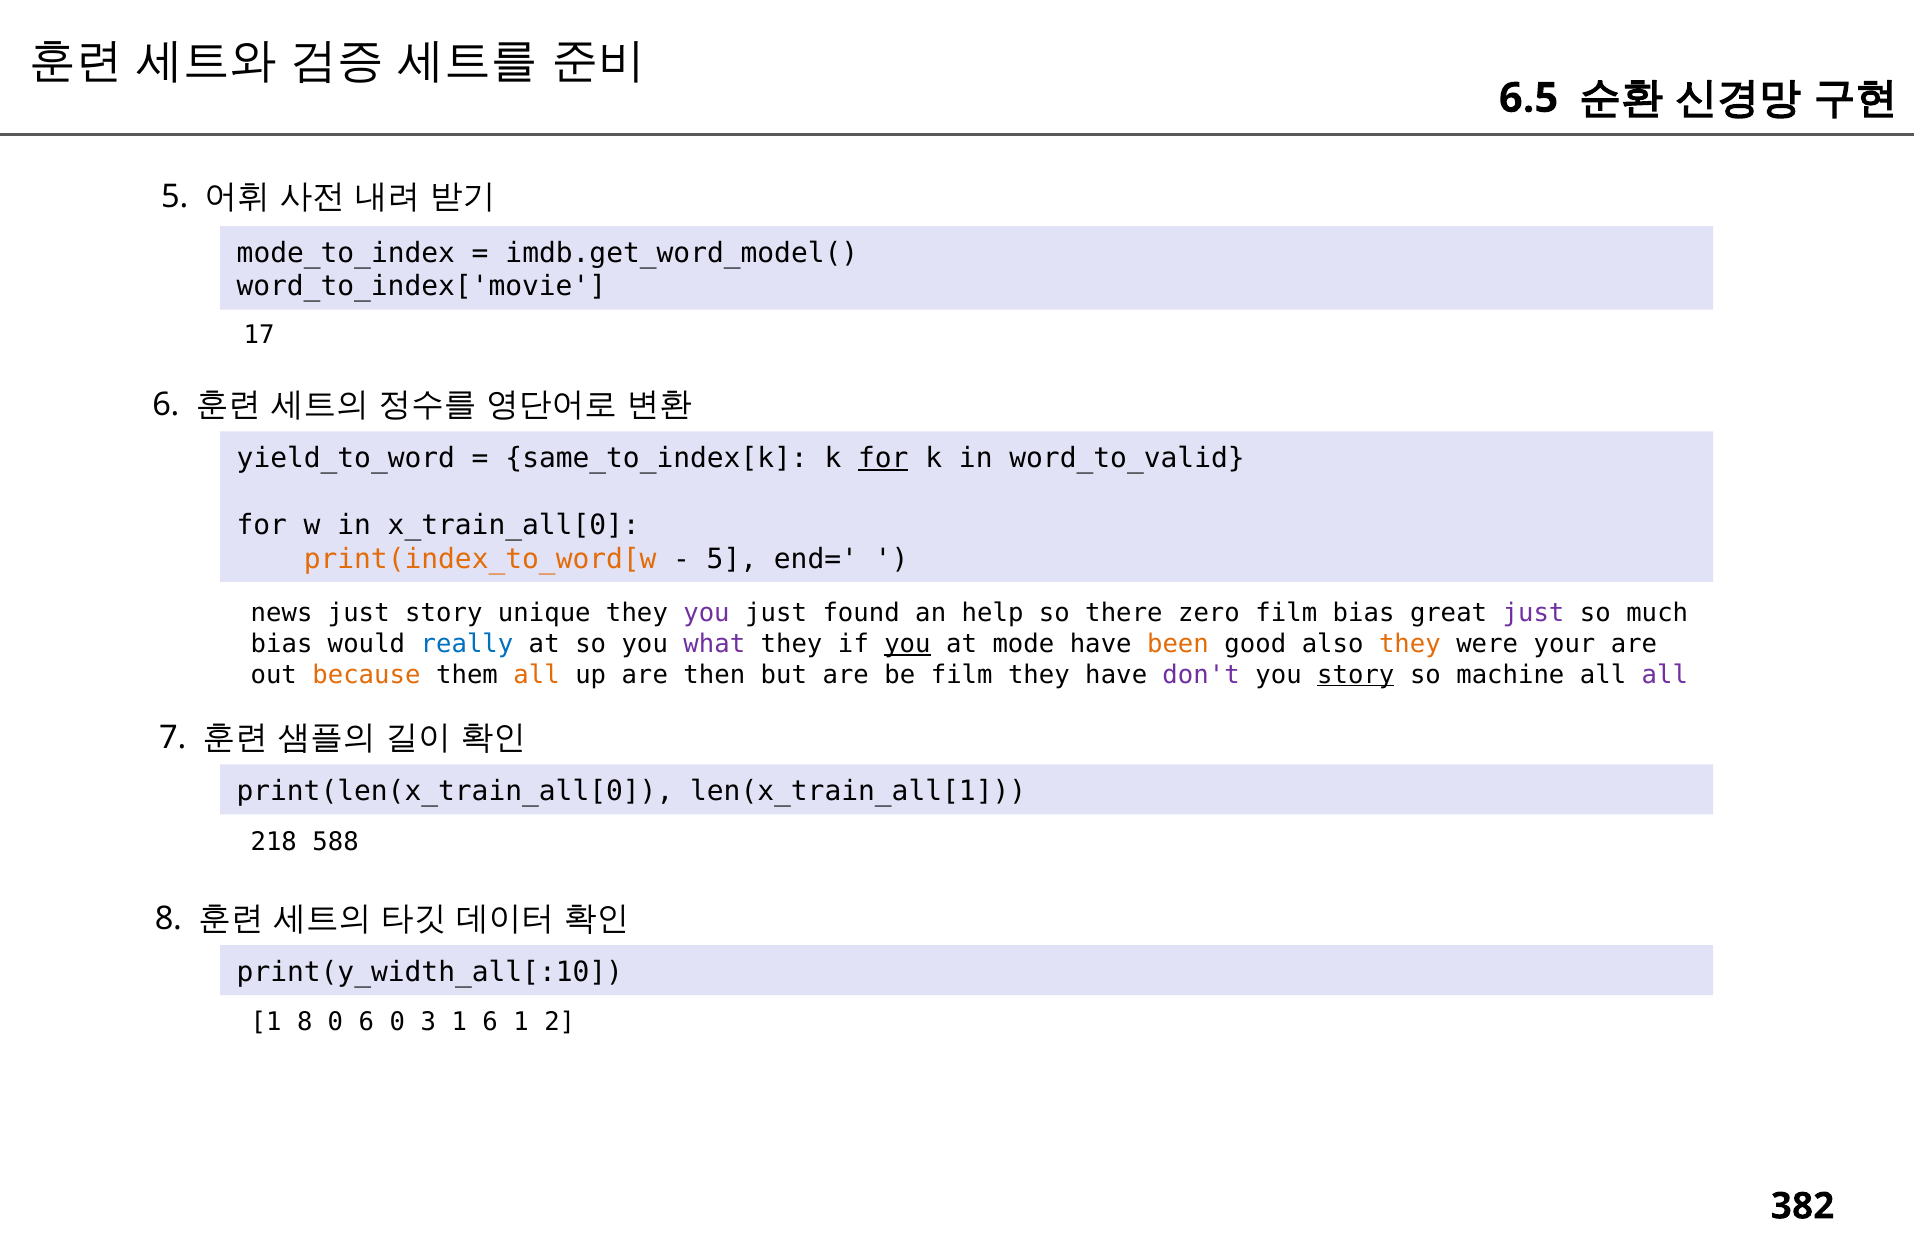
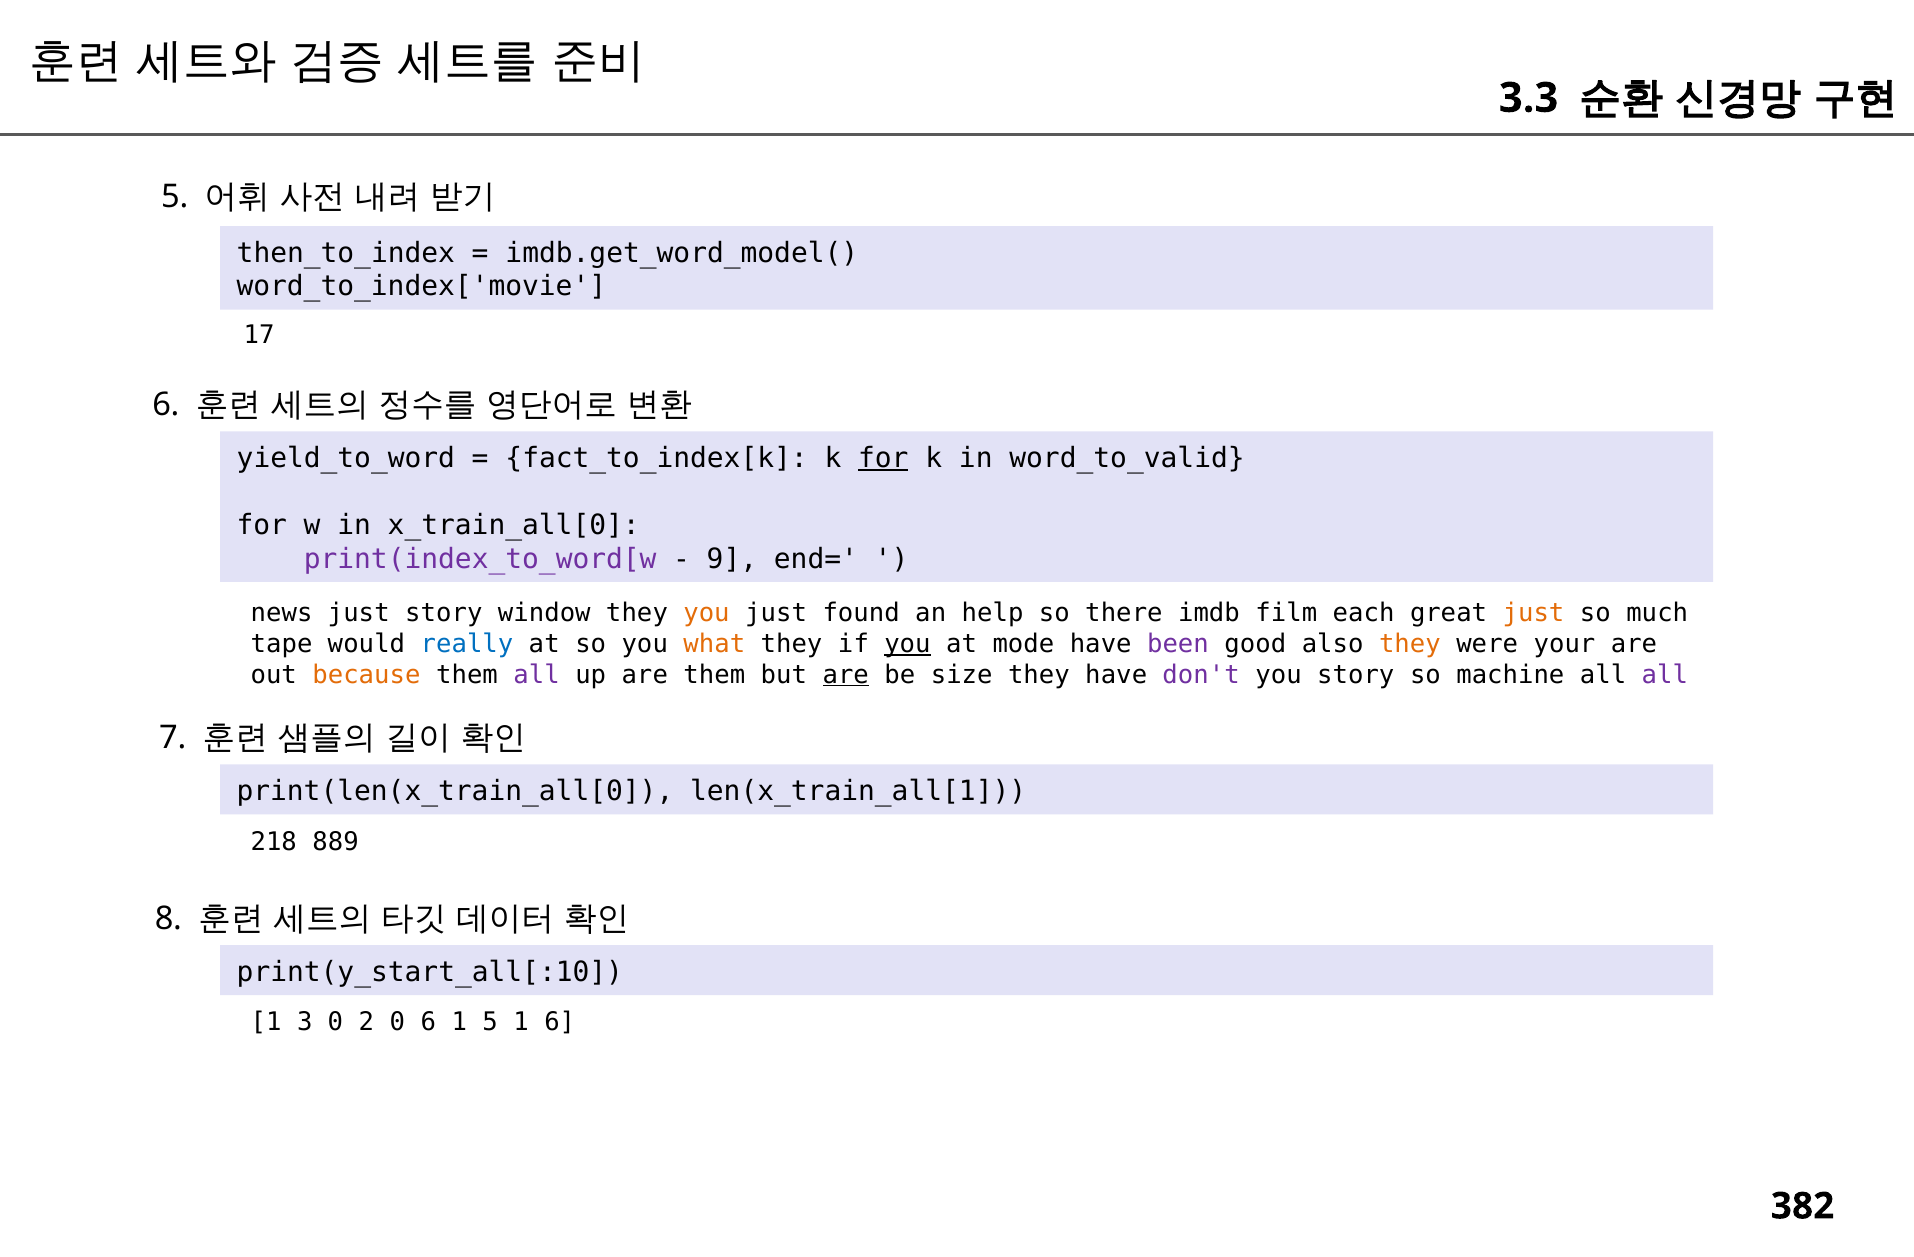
6.5: 6.5 -> 3.3
mode_to_index: mode_to_index -> then_to_index
same_to_index[k: same_to_index[k -> fact_to_index[k
print(index_to_word[w colour: orange -> purple
5 at (732, 559): 5 -> 9
unique: unique -> window
you at (706, 613) colour: purple -> orange
zero: zero -> imdb
film bias: bias -> each
just at (1534, 613) colour: purple -> orange
bias at (282, 644): bias -> tape
what colour: purple -> orange
been colour: orange -> purple
all at (537, 675) colour: orange -> purple
are then: then -> them
are at (846, 675) underline: none -> present
be film: film -> size
story at (1356, 675) underline: present -> none
588: 588 -> 889
print(y_width_all[:10: print(y_width_all[:10 -> print(y_start_all[:10
1 8: 8 -> 3
0 6: 6 -> 2
0 3: 3 -> 6
1 6: 6 -> 5
1 2: 2 -> 6
